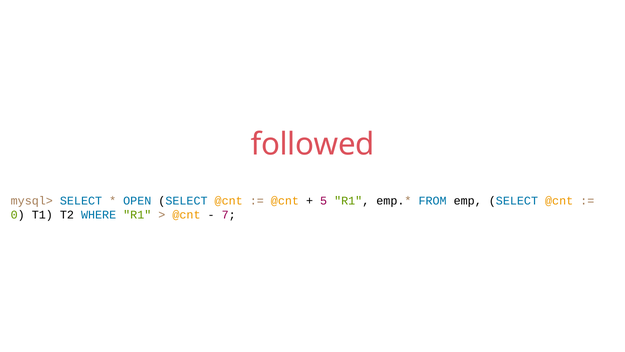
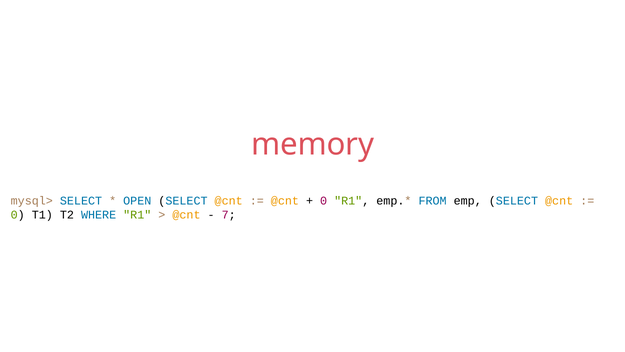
followed: followed -> memory
5 at (324, 201): 5 -> 0
